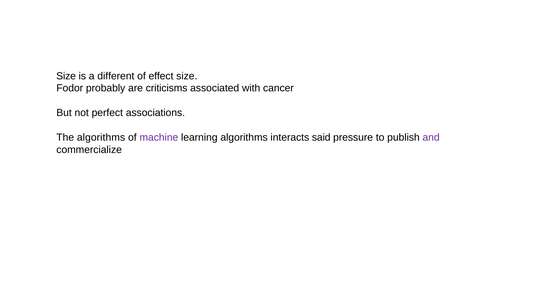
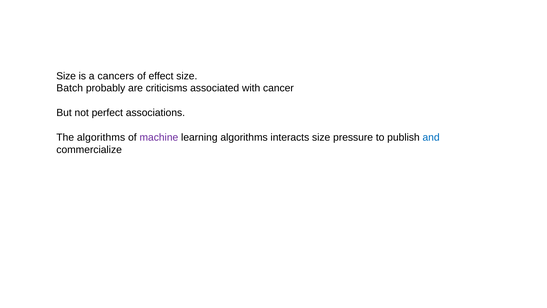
different: different -> cancers
Fodor: Fodor -> Batch
interacts said: said -> size
and colour: purple -> blue
